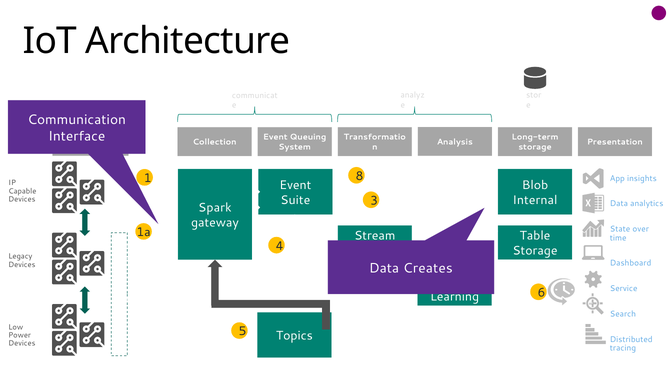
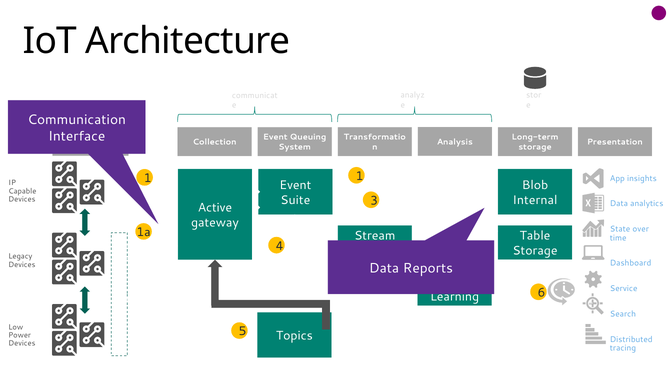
8 at (359, 176): 8 -> 1
Spark: Spark -> Active
Creates: Creates -> Reports
